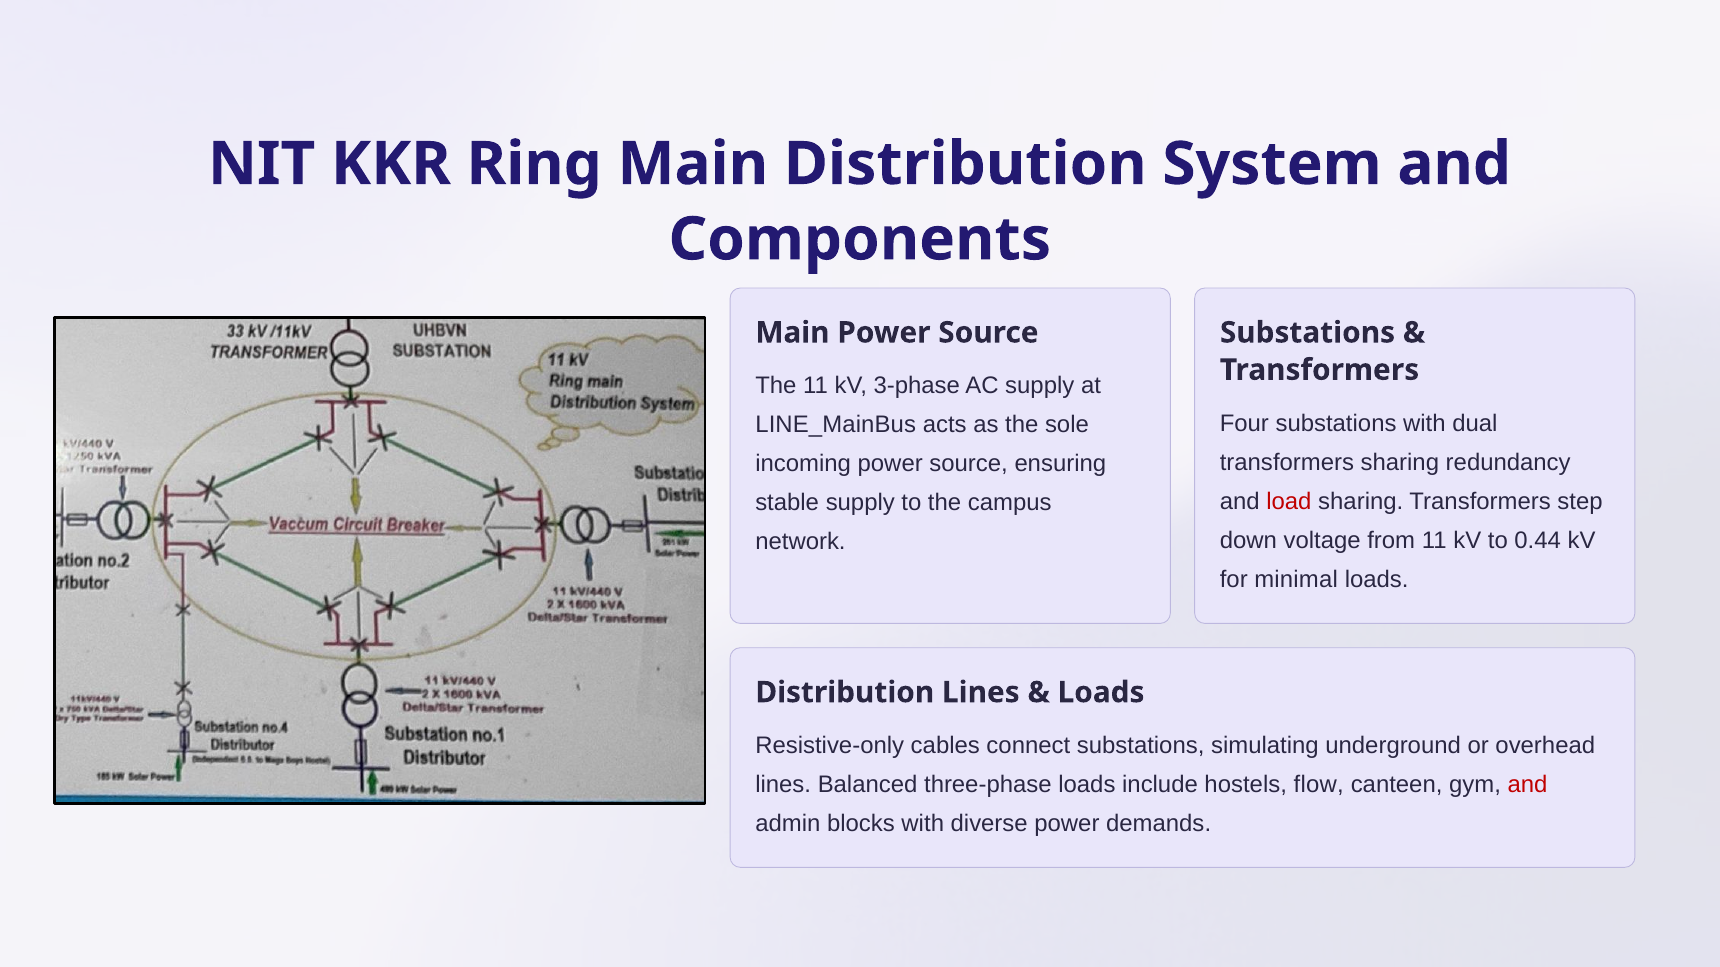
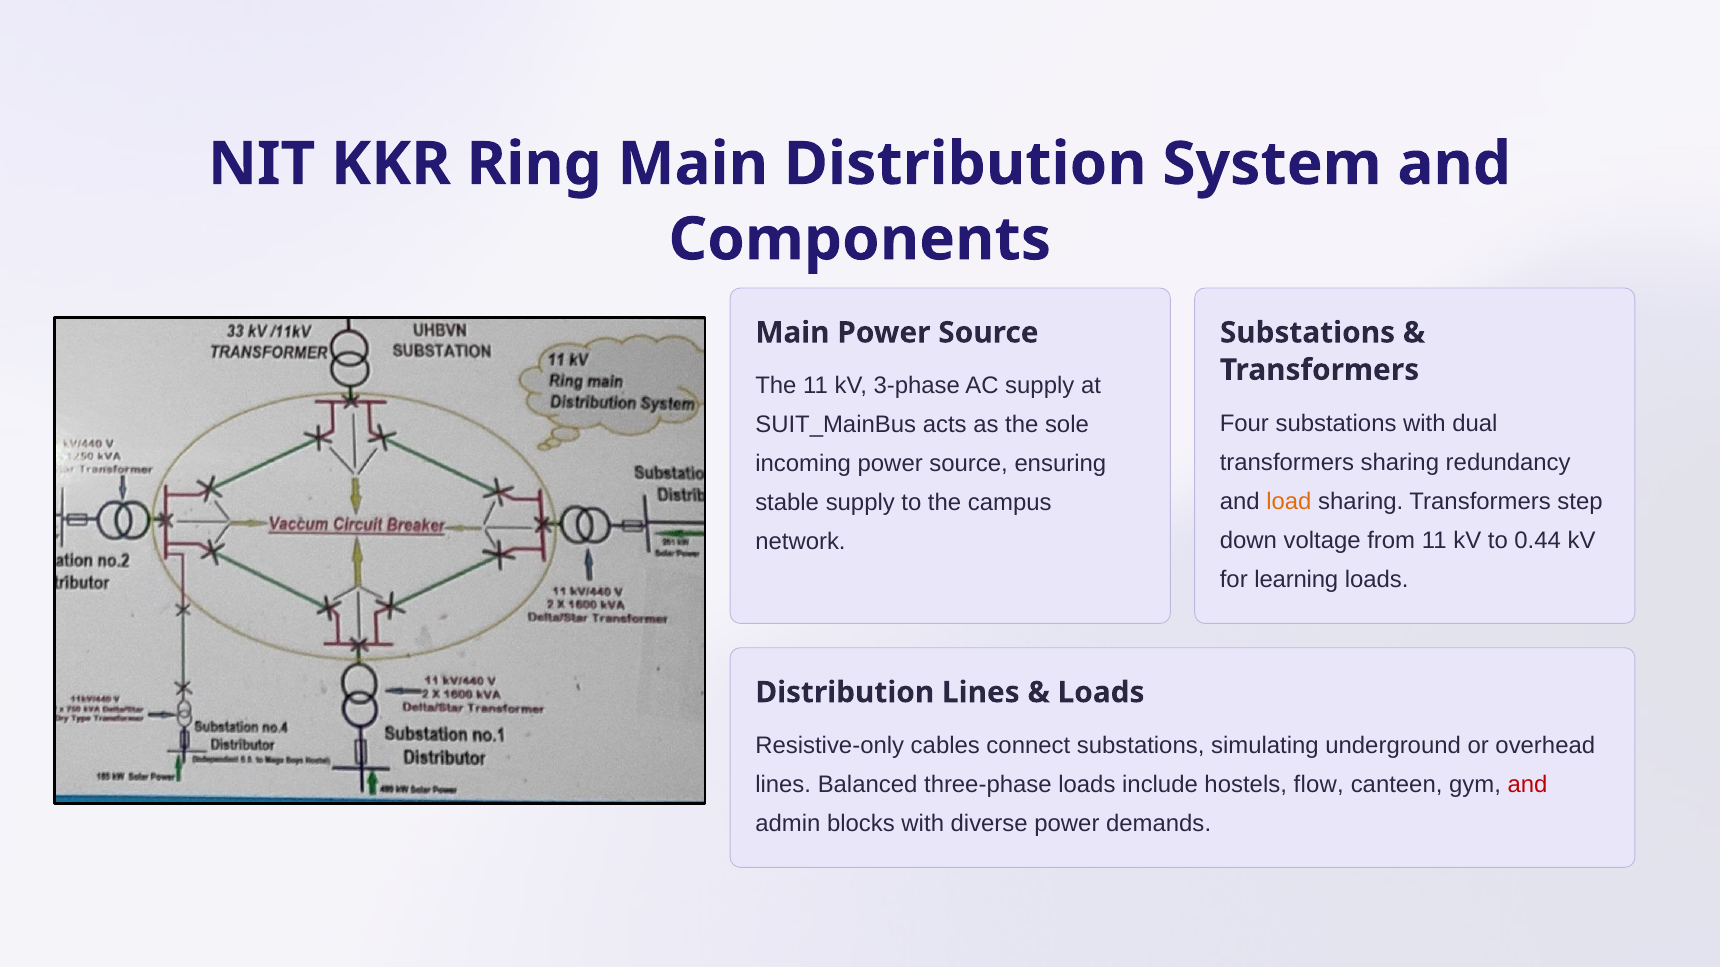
LINE_MainBus: LINE_MainBus -> SUIT_MainBus
load colour: red -> orange
minimal: minimal -> learning
